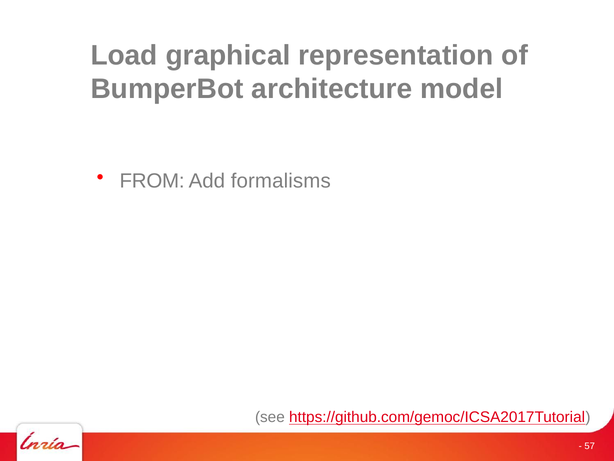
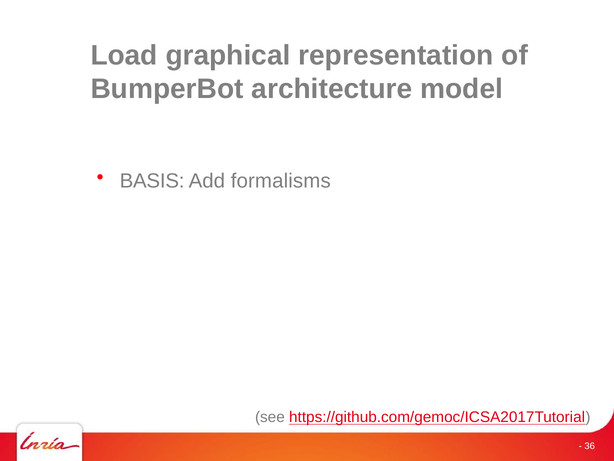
FROM: FROM -> BASIS
57: 57 -> 36
